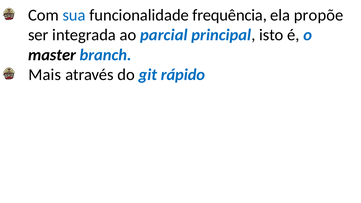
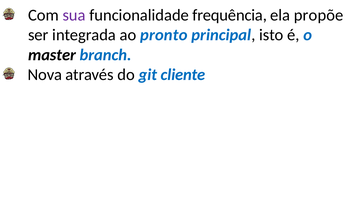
sua colour: blue -> purple
parcial: parcial -> pronto
Mais: Mais -> Nova
rápido: rápido -> cliente
